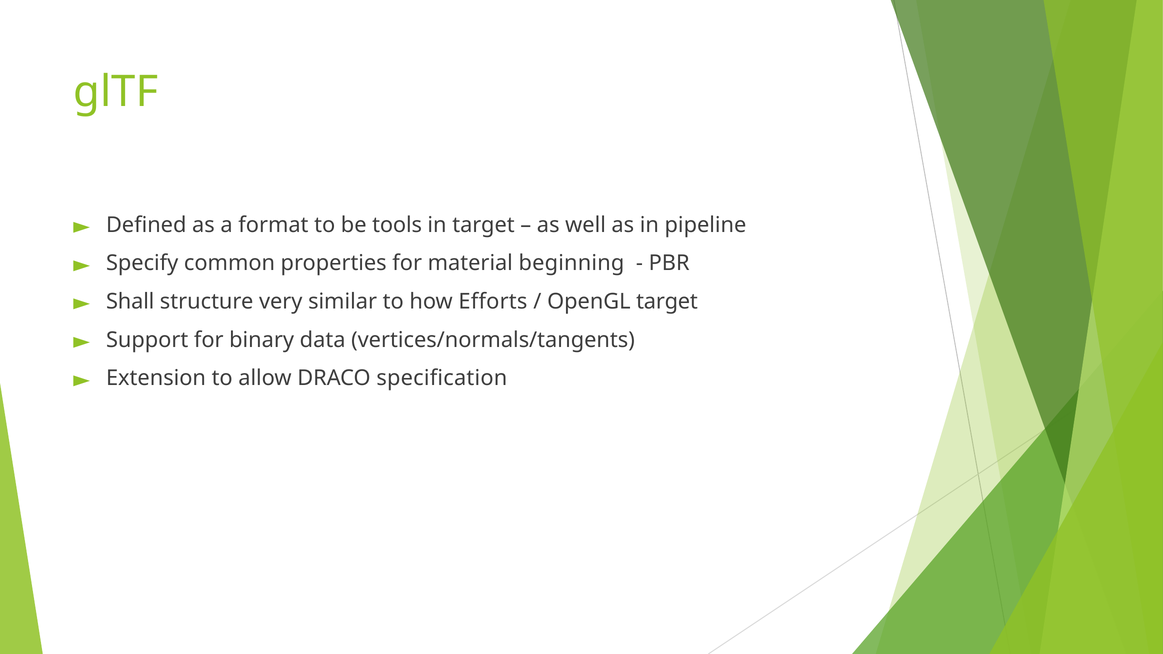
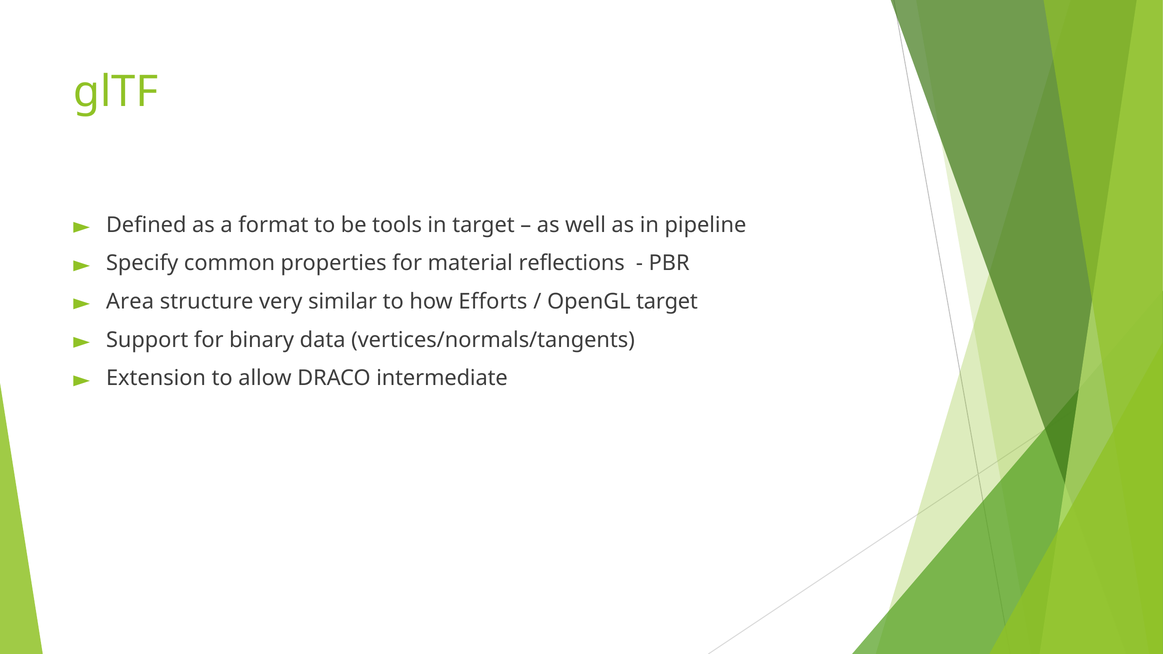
beginning: beginning -> reflections
Shall: Shall -> Area
specification: specification -> intermediate
